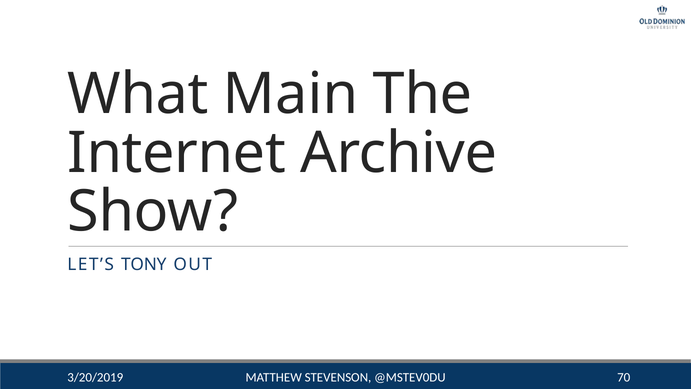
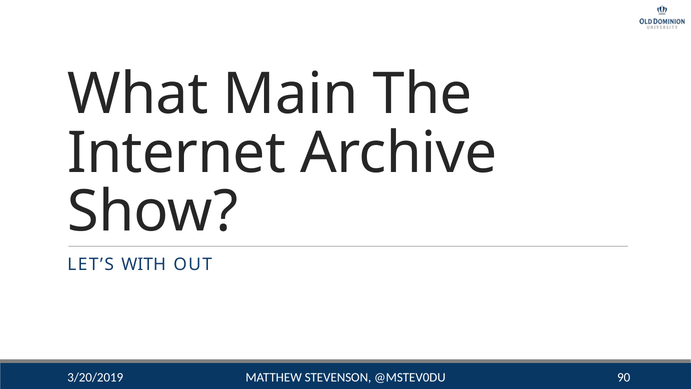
TONY: TONY -> WITH
70: 70 -> 90
